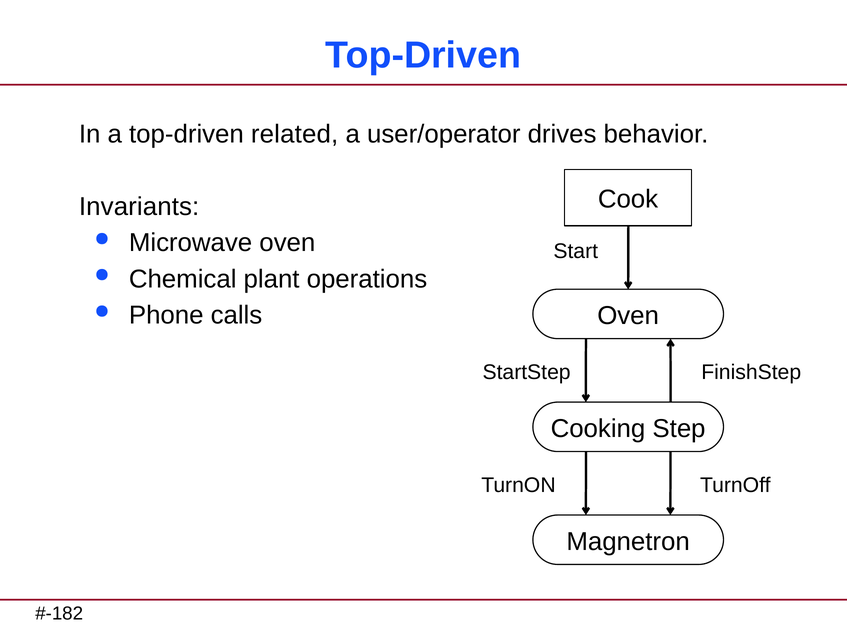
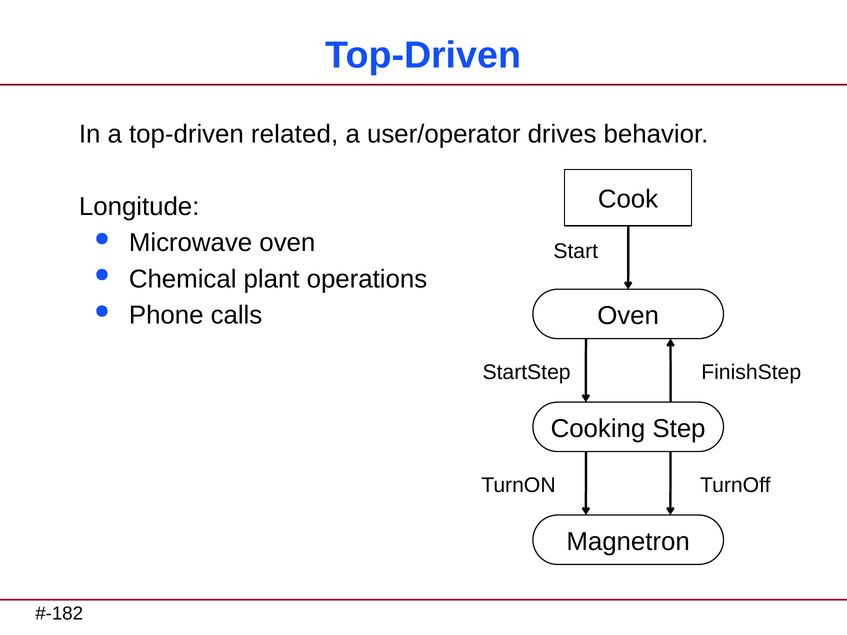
Invariants: Invariants -> Longitude
